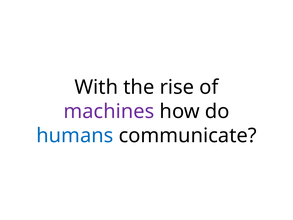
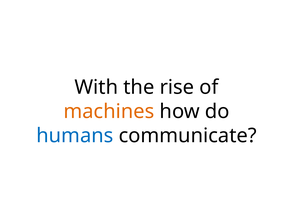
machines colour: purple -> orange
